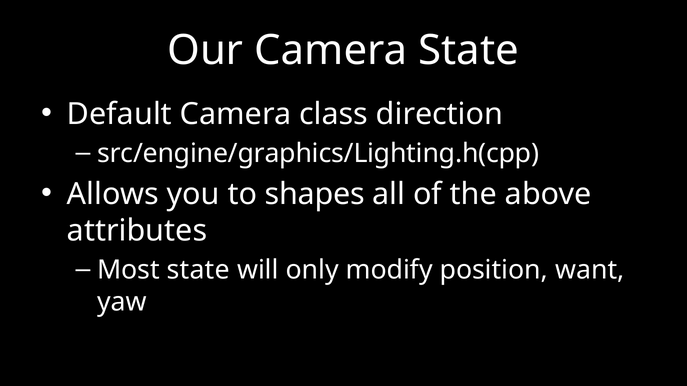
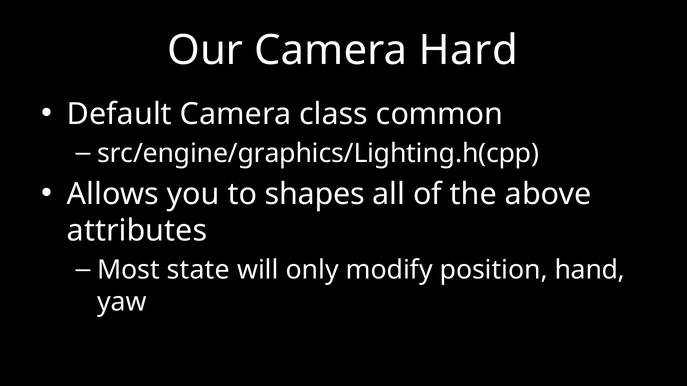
Camera State: State -> Hard
direction: direction -> common
want: want -> hand
